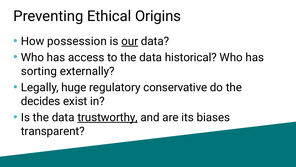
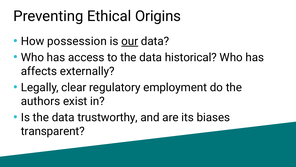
sorting: sorting -> affects
huge: huge -> clear
conservative: conservative -> employment
decides: decides -> authors
trustworthy underline: present -> none
